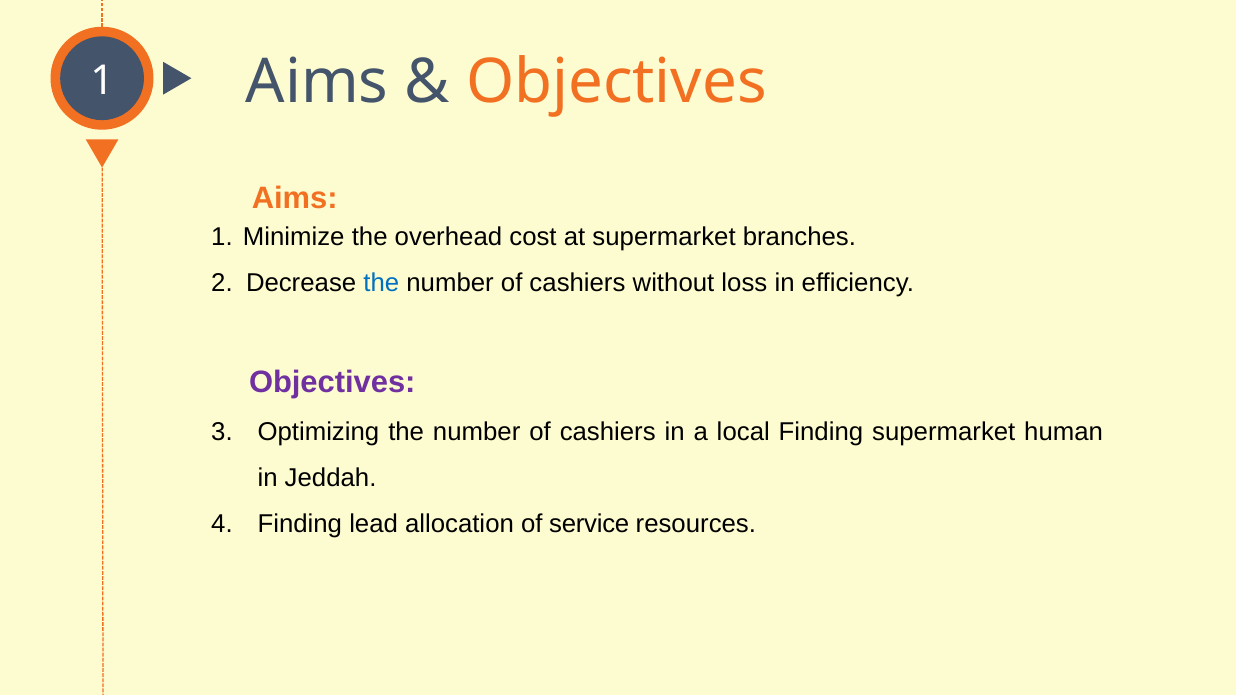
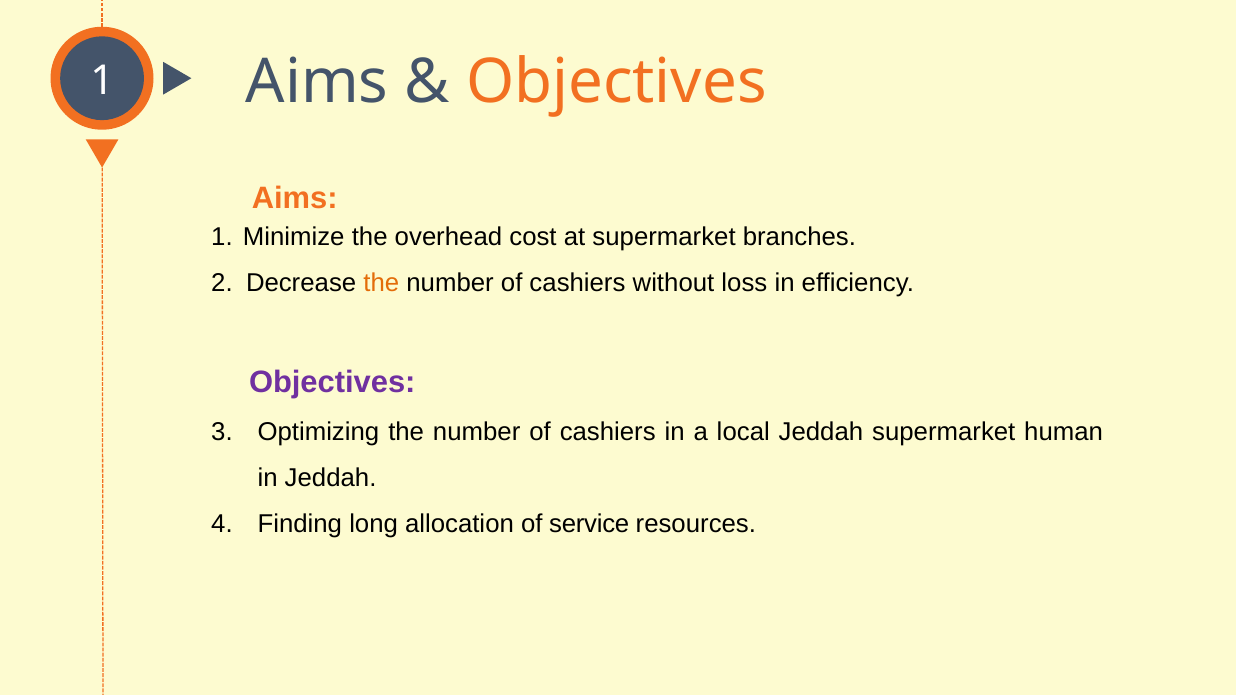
the at (381, 283) colour: blue -> orange
local Finding: Finding -> Jeddah
lead: lead -> long
